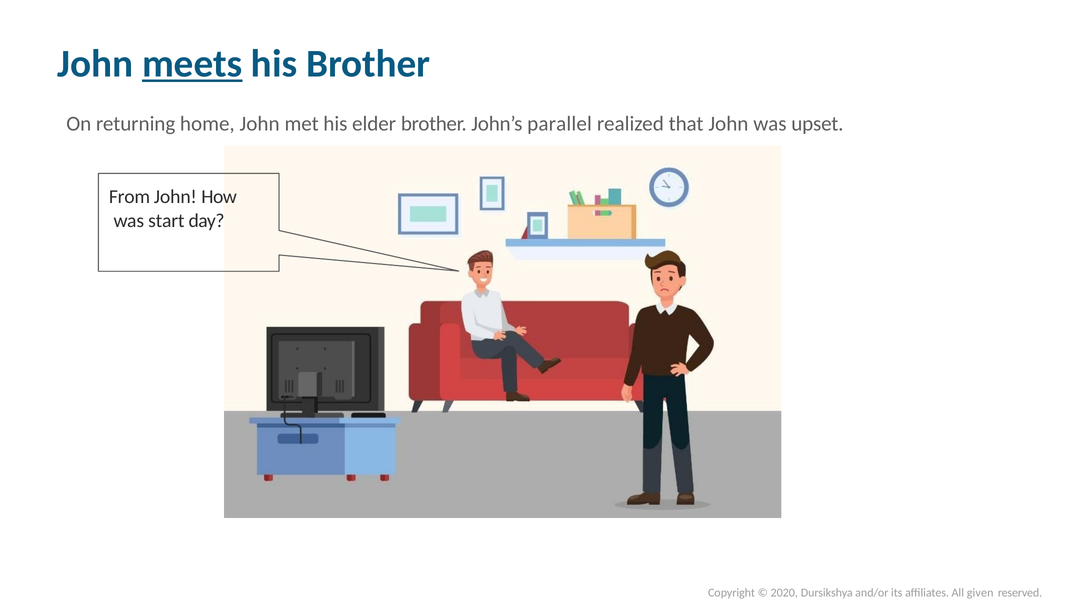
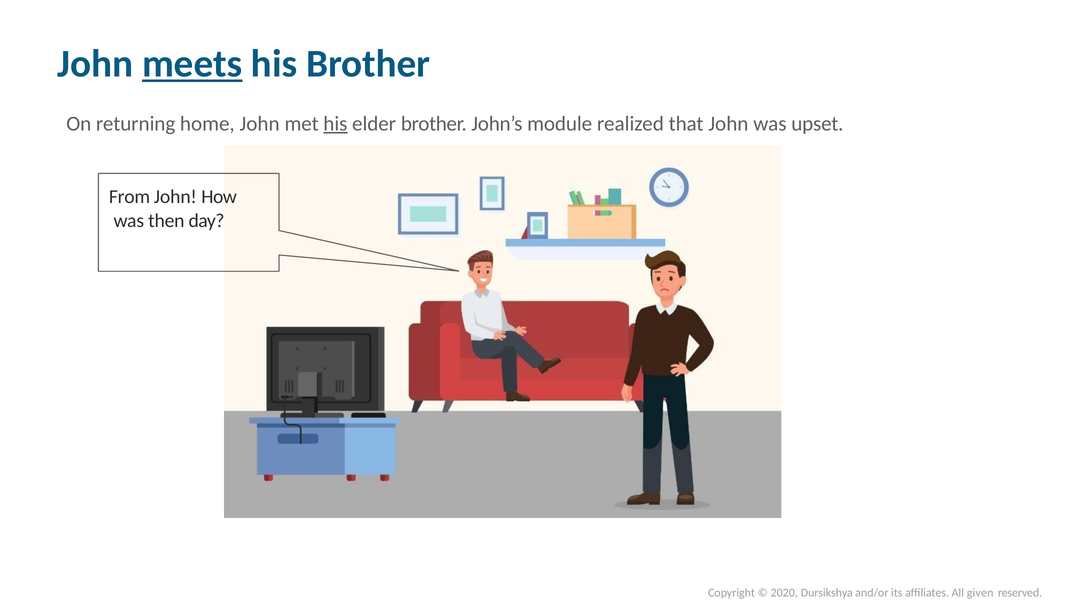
his at (335, 124) underline: none -> present
parallel: parallel -> module
start: start -> then
